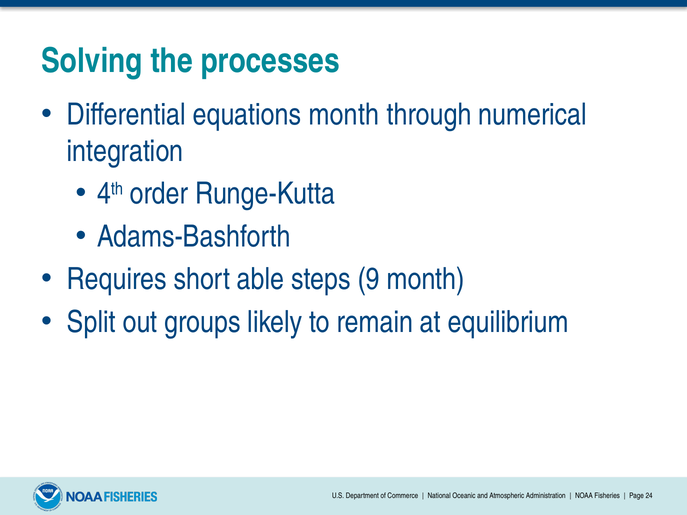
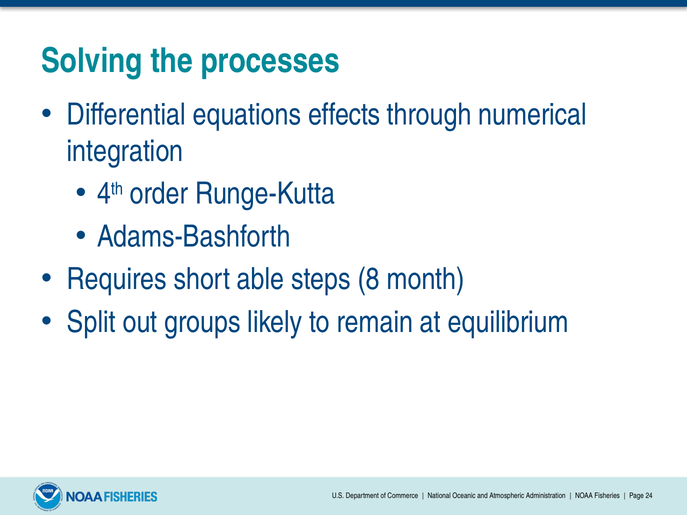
equations month: month -> effects
9: 9 -> 8
